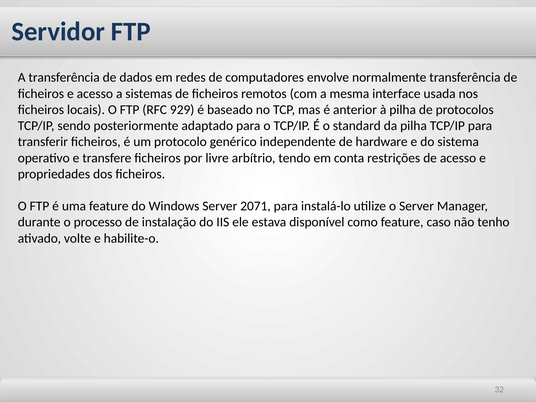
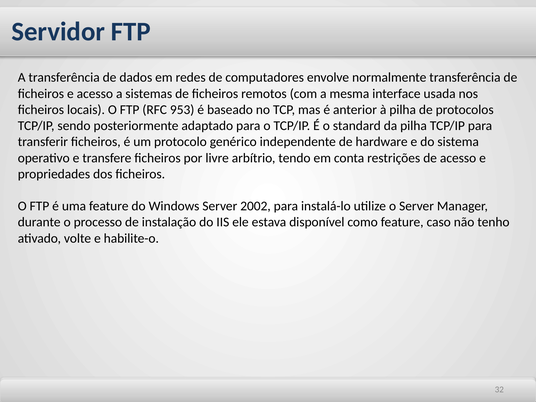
929: 929 -> 953
2071: 2071 -> 2002
